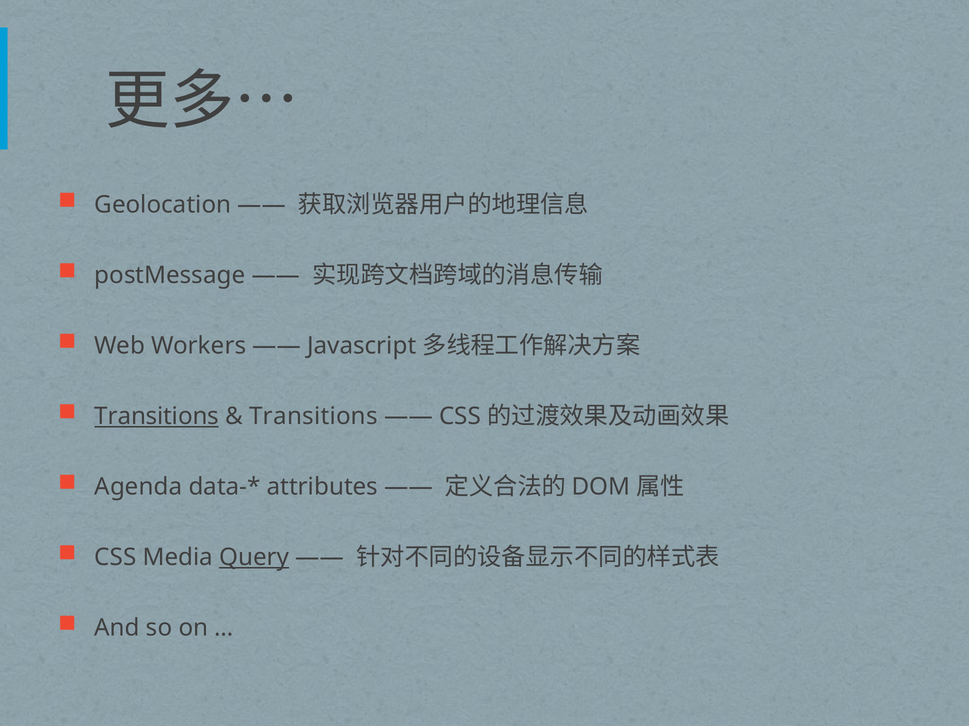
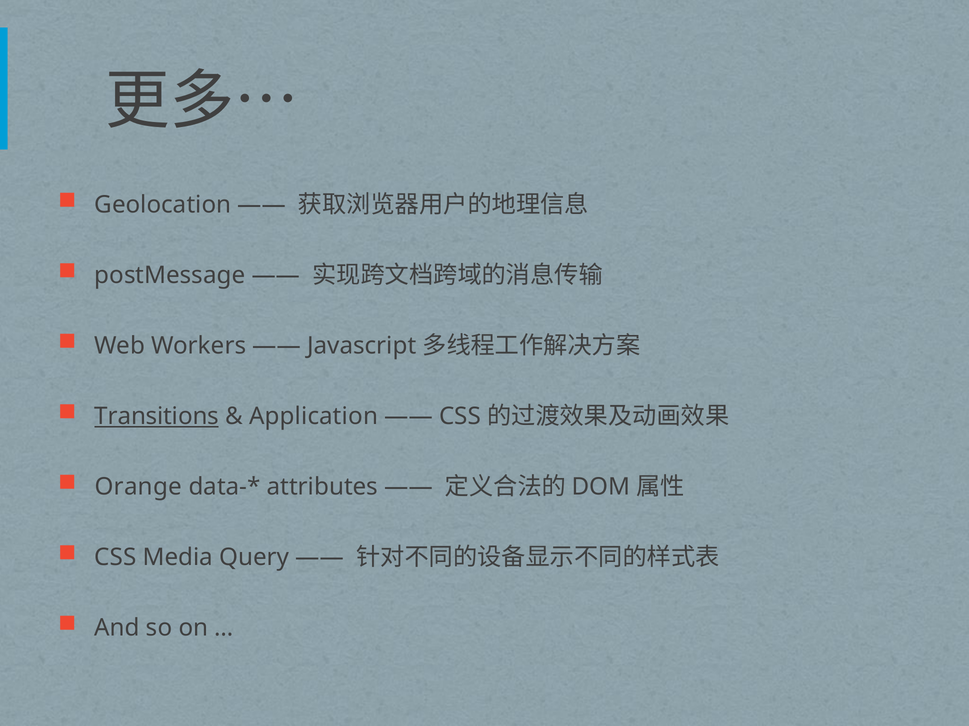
Transitions at (313, 417): Transitions -> Application
Agenda: Agenda -> Orange
Query underline: present -> none
